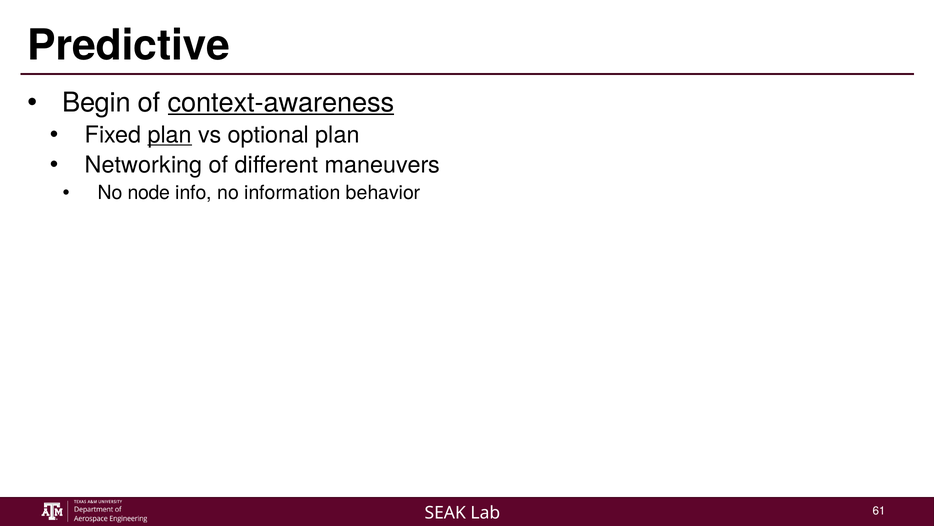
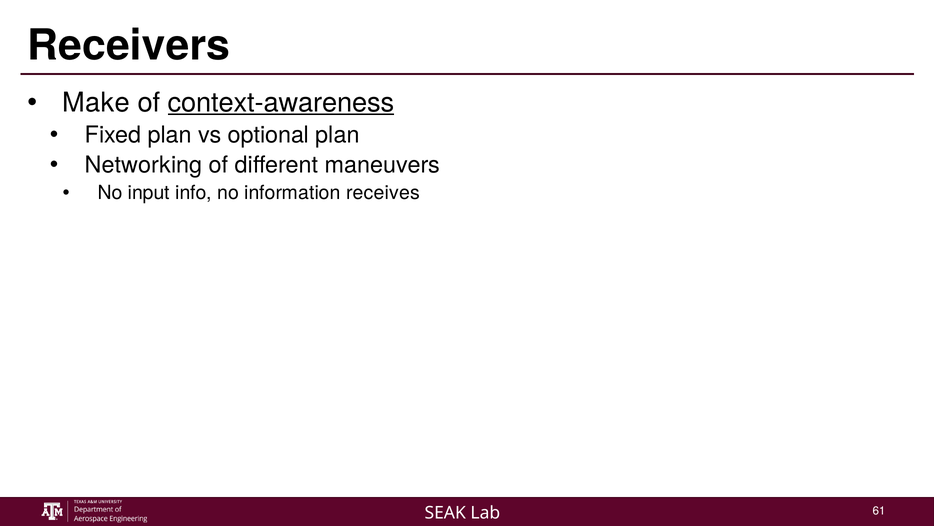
Predictive: Predictive -> Receivers
Begin: Begin -> Make
plan at (170, 135) underline: present -> none
node: node -> input
behavior: behavior -> receives
